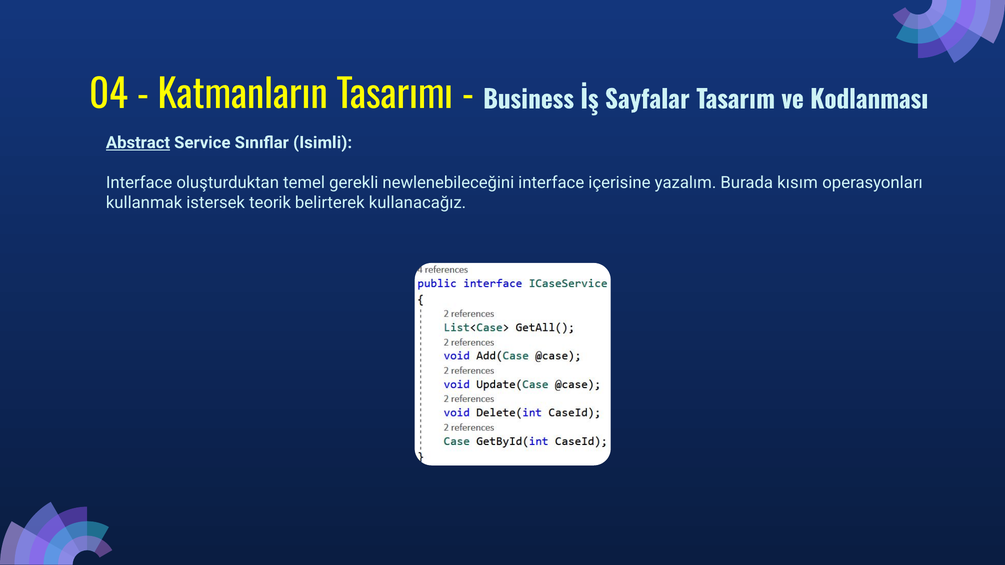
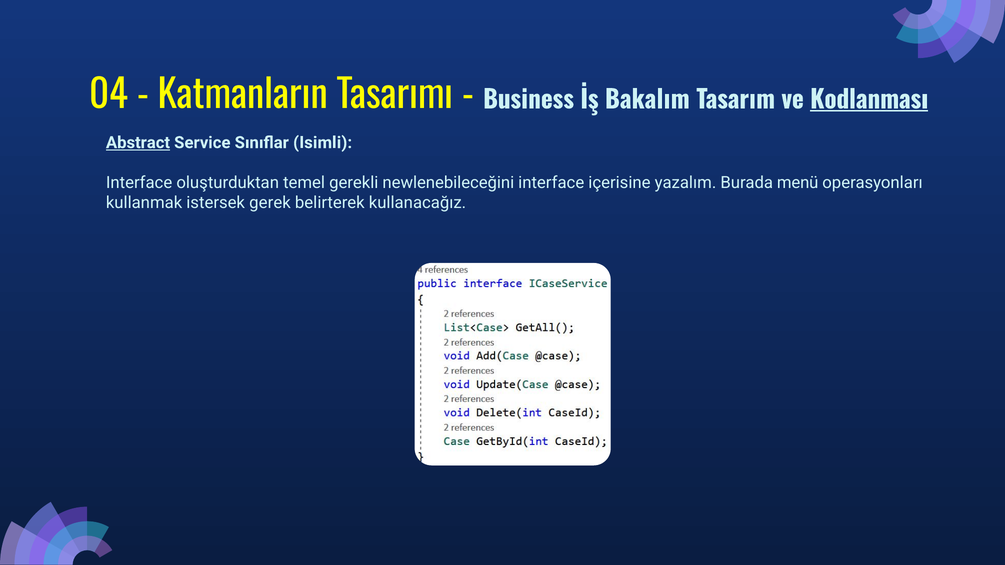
Sayfalar: Sayfalar -> Bakalım
Kodlanması underline: none -> present
kısım: kısım -> menü
teorik: teorik -> gerek
